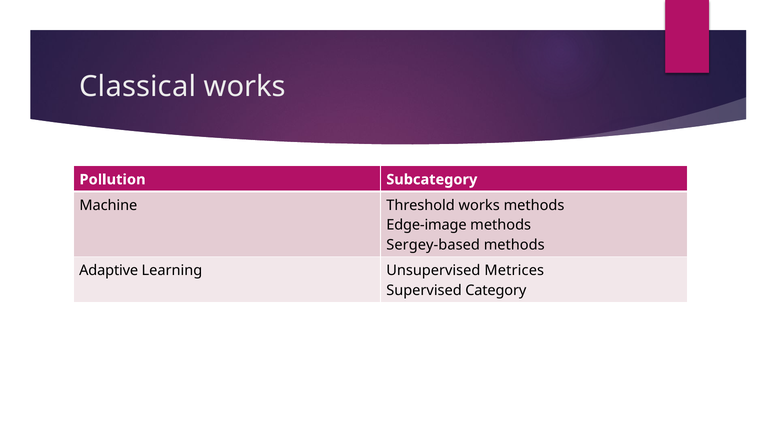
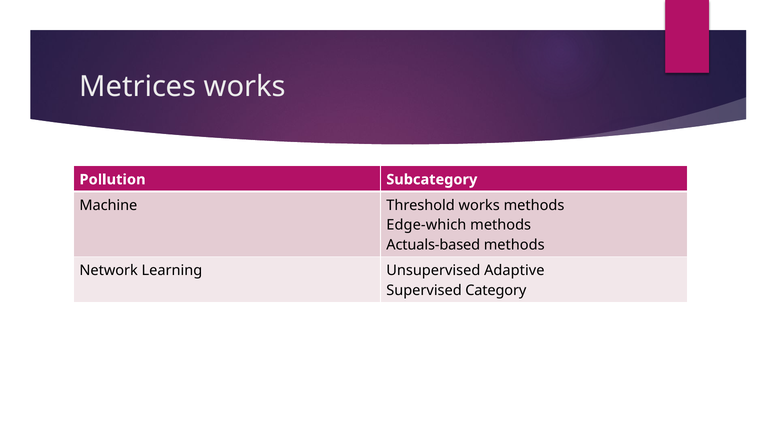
Classical: Classical -> Metrices
Edge-image: Edge-image -> Edge-which
Sergey-based: Sergey-based -> Actuals-based
Adaptive: Adaptive -> Network
Metrices: Metrices -> Adaptive
